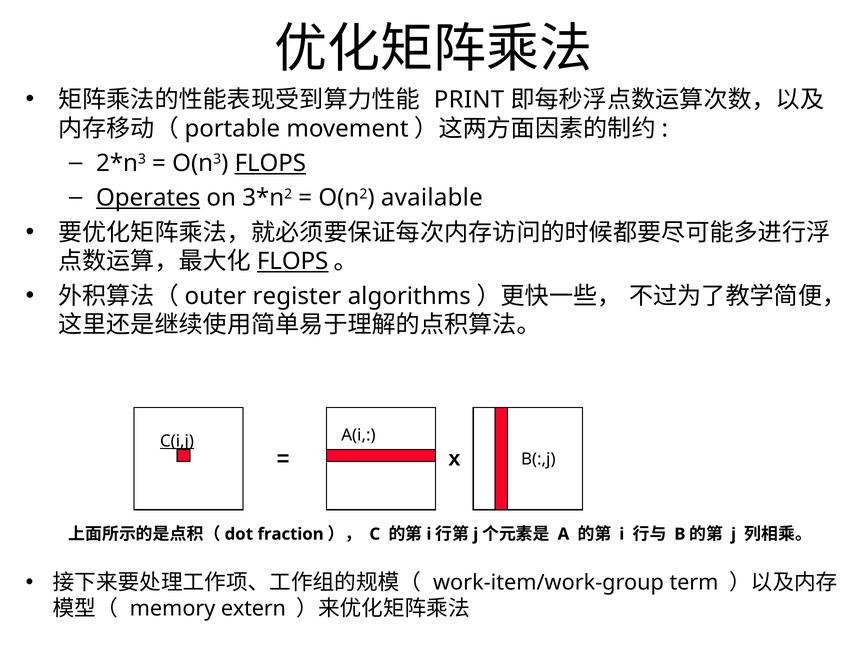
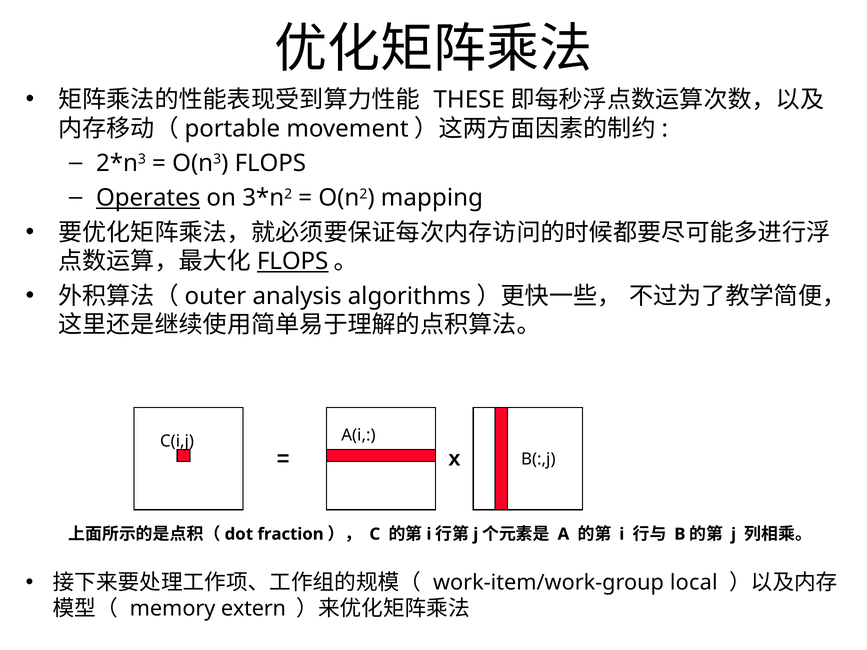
PRINT: PRINT -> THESE
FLOPS at (270, 163) underline: present -> none
available: available -> mapping
register: register -> analysis
C(i,j underline: present -> none
term: term -> local
